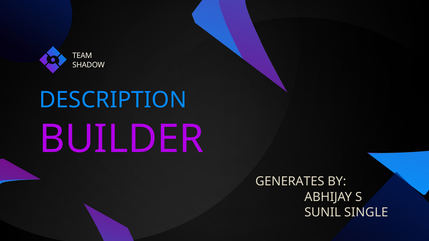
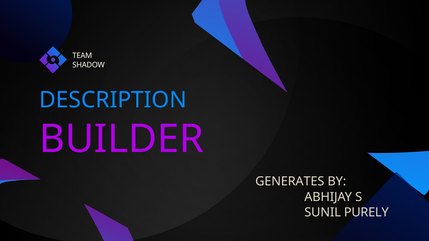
SINGLE: SINGLE -> PURELY
